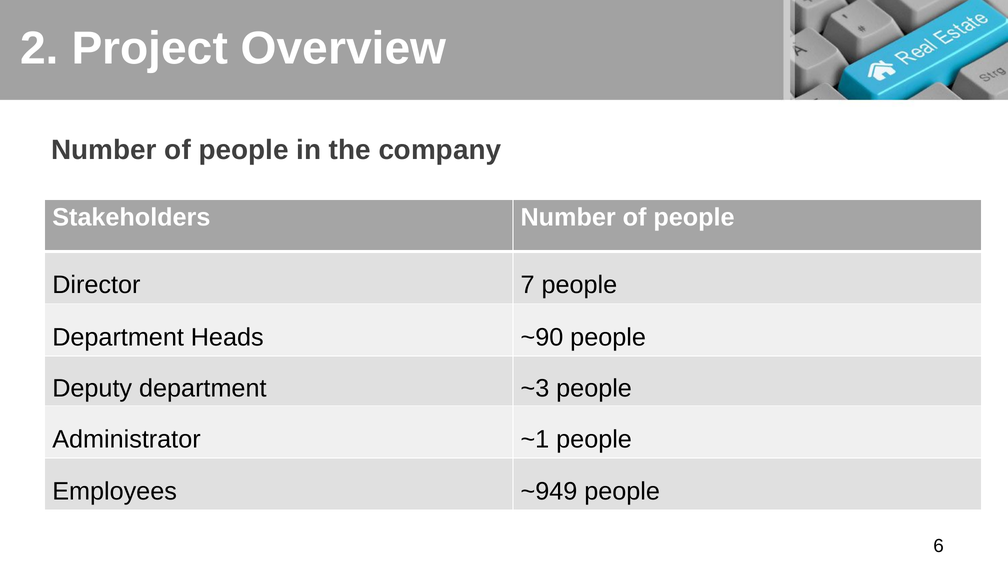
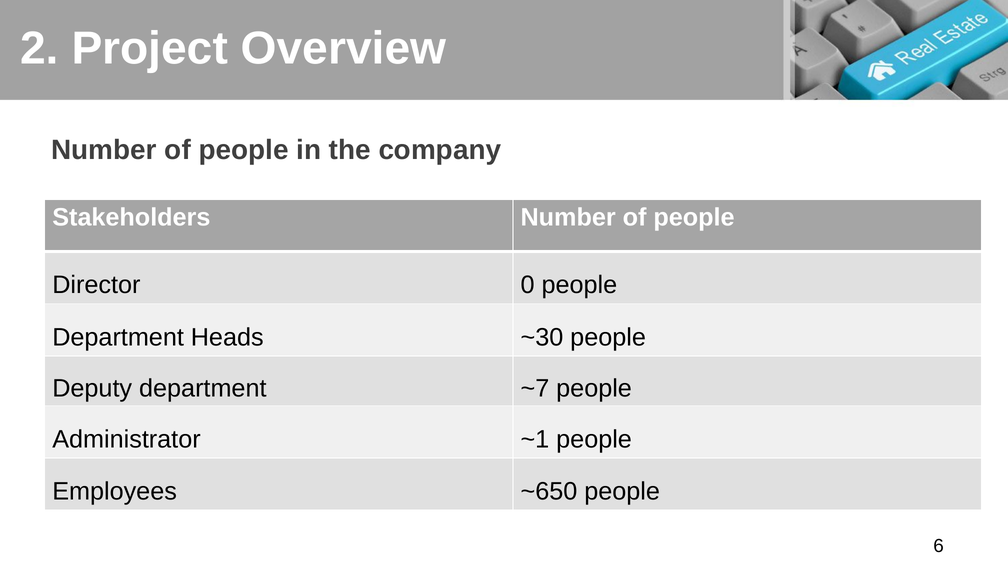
7: 7 -> 0
~90: ~90 -> ~30
~3: ~3 -> ~7
~949: ~949 -> ~650
